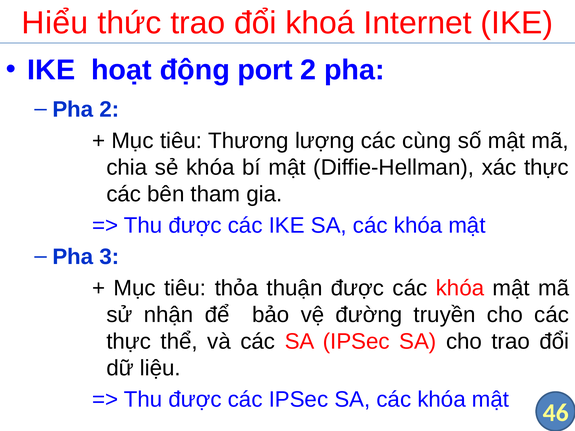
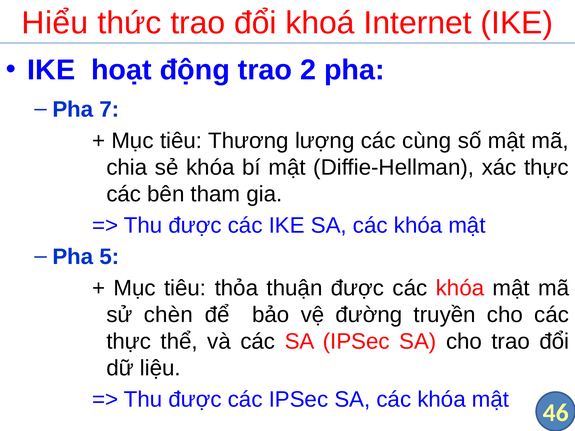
động port: port -> trao
Pha 2: 2 -> 7
3: 3 -> 5
nhận: nhận -> chèn
